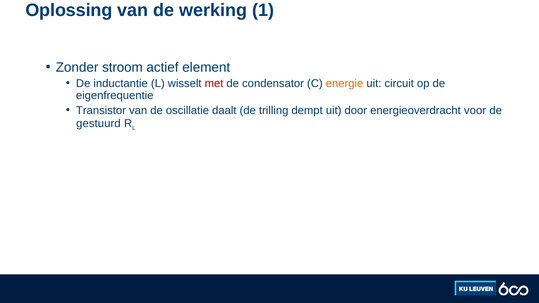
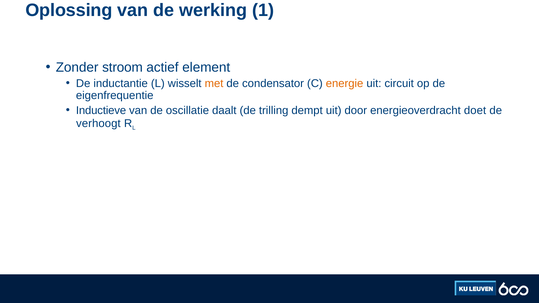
met colour: red -> orange
Transistor: Transistor -> Inductieve
voor: voor -> doet
gestuurd: gestuurd -> verhoogt
